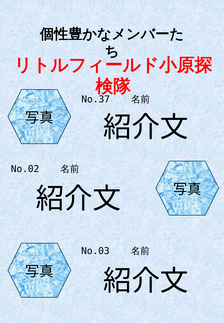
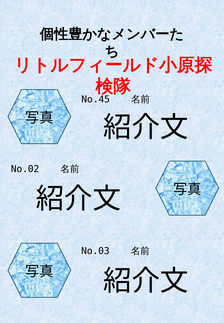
No.37: No.37 -> No.45
